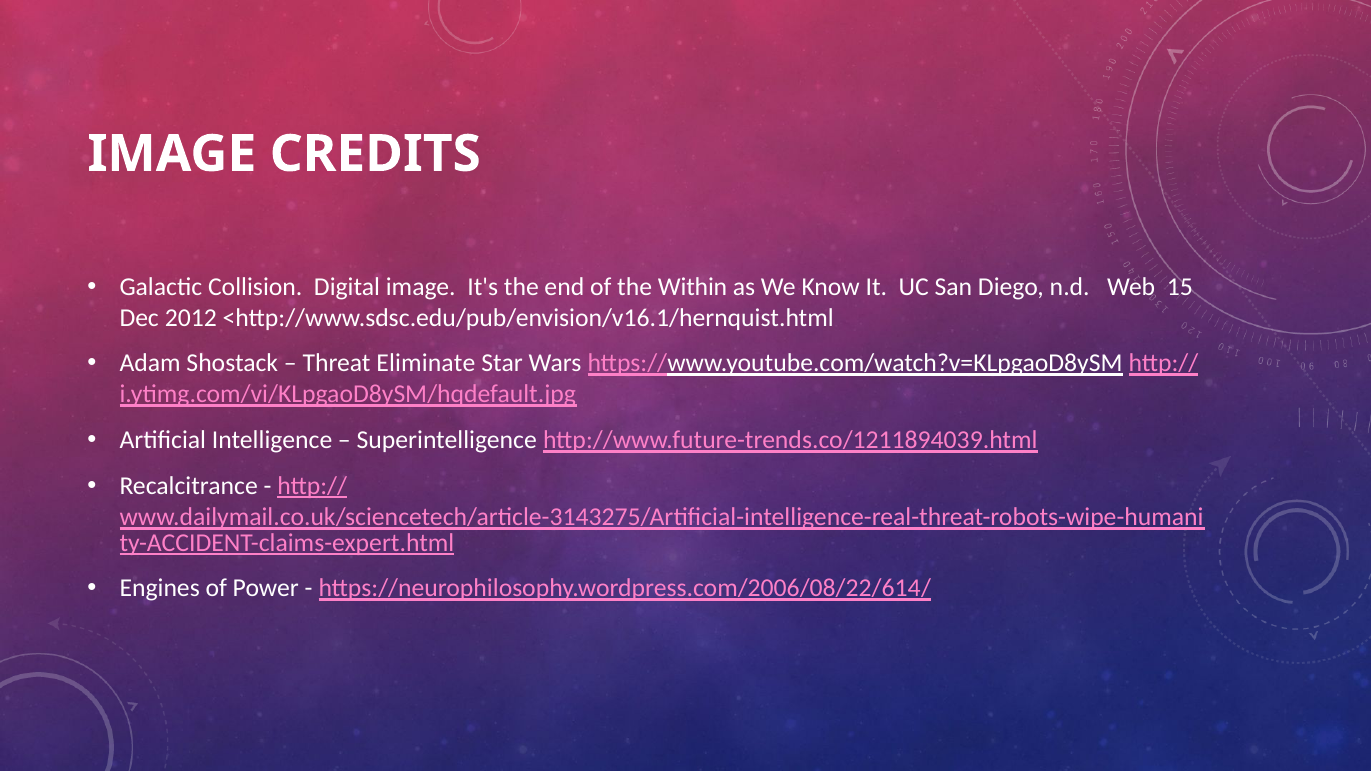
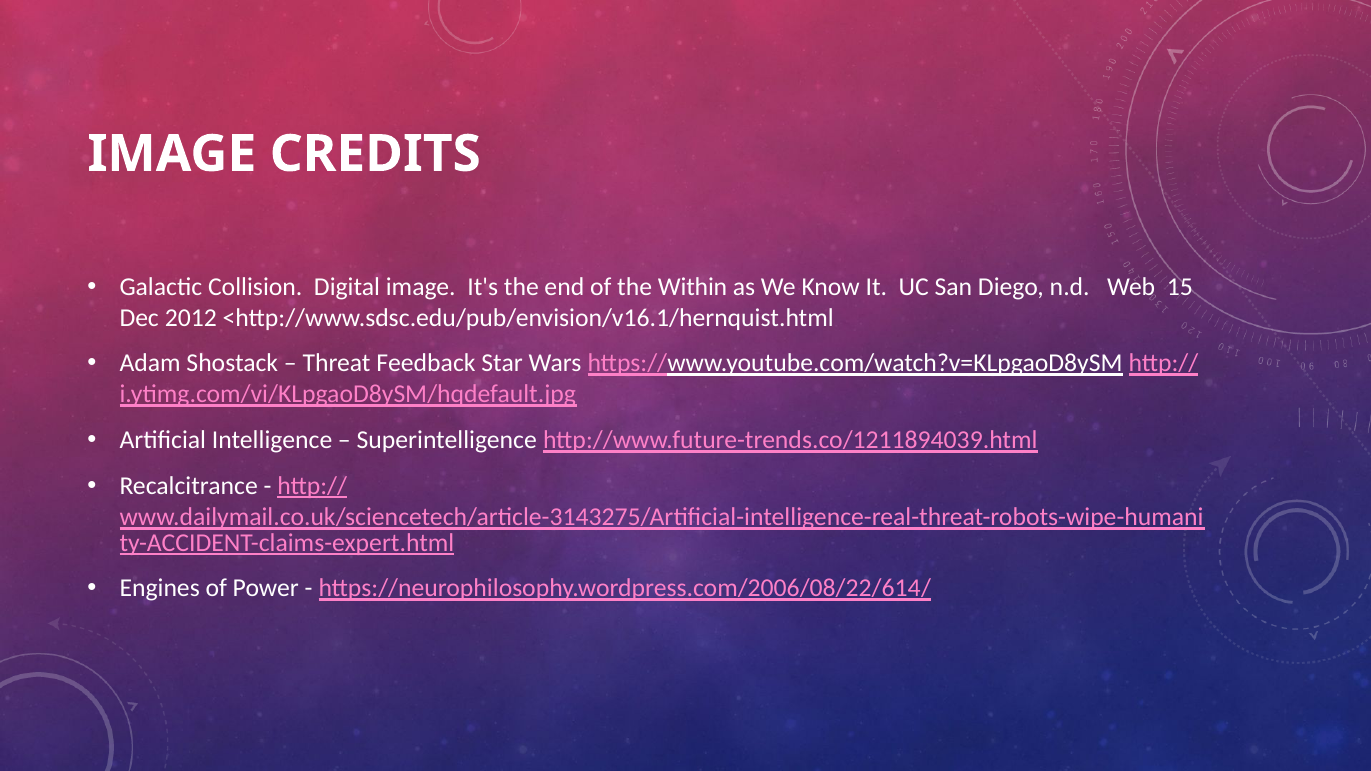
Eliminate: Eliminate -> Feedback
